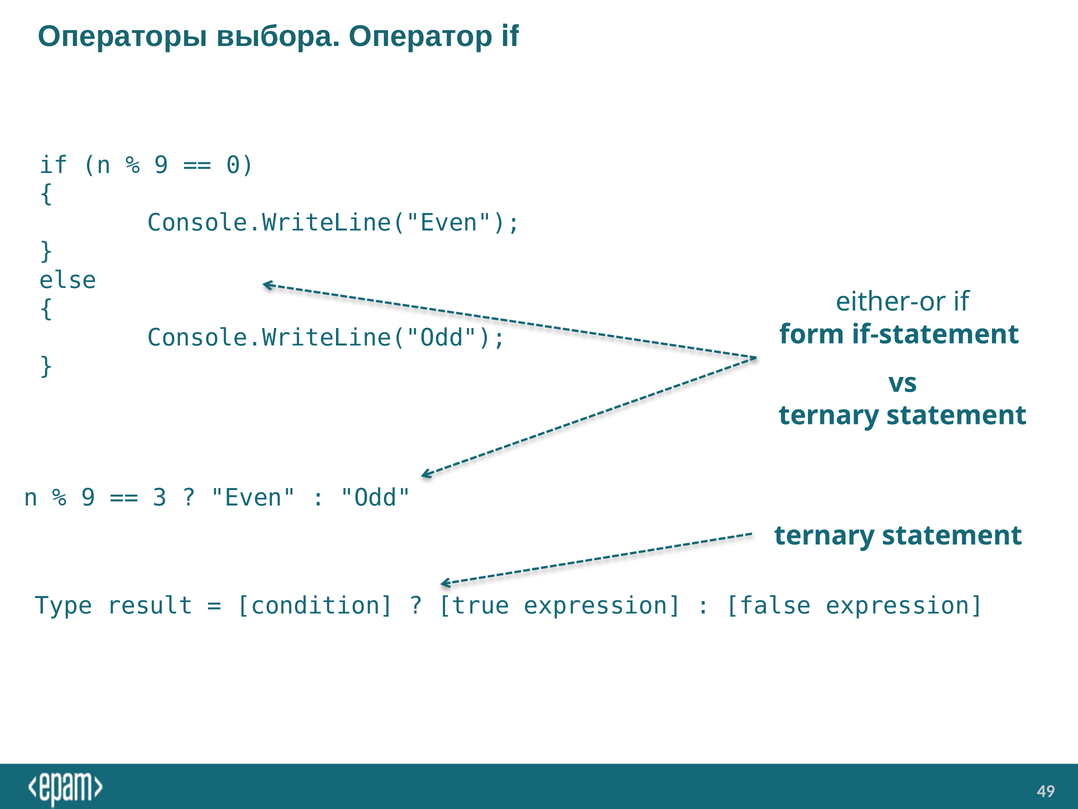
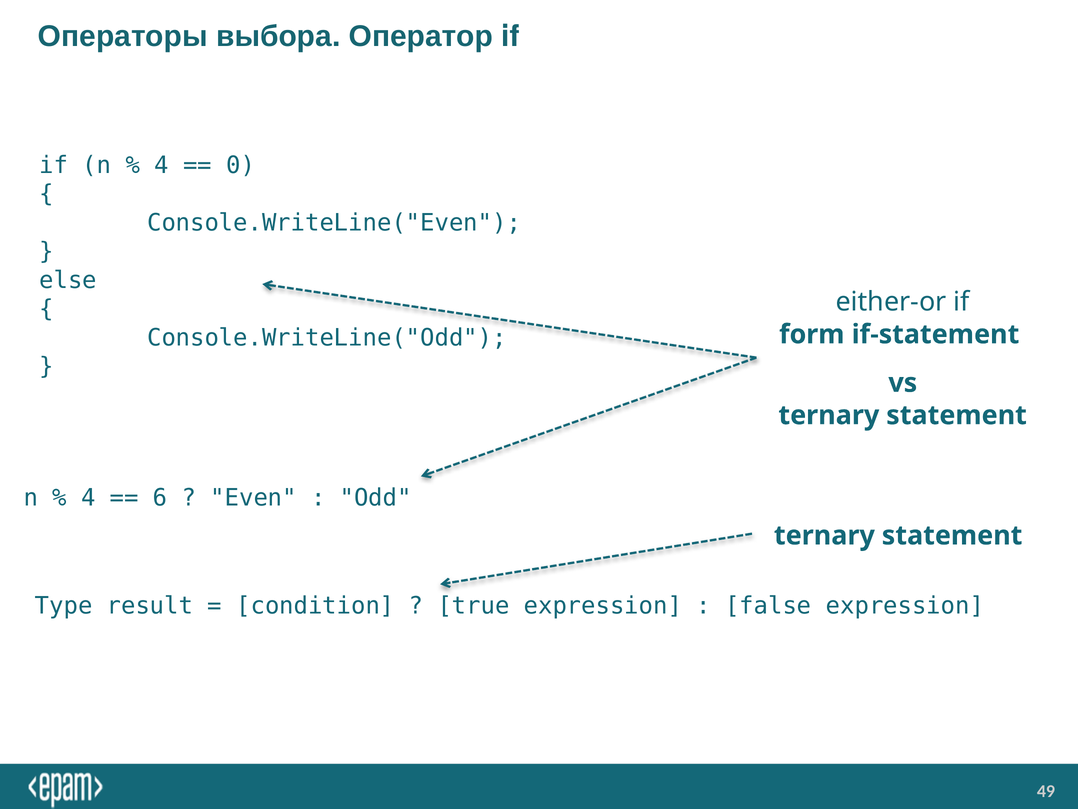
9 at (161, 165): 9 -> 4
9 at (88, 497): 9 -> 4
3: 3 -> 6
